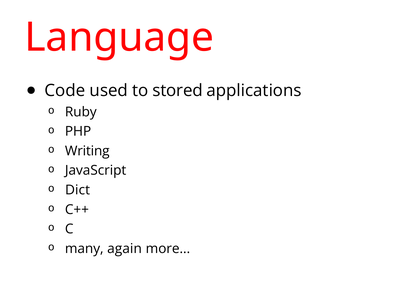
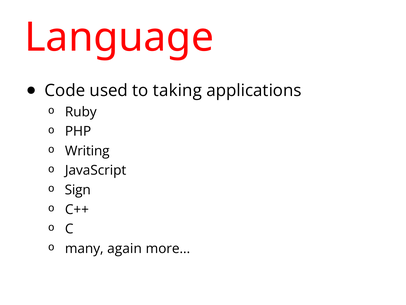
stored: stored -> taking
Dict: Dict -> Sign
